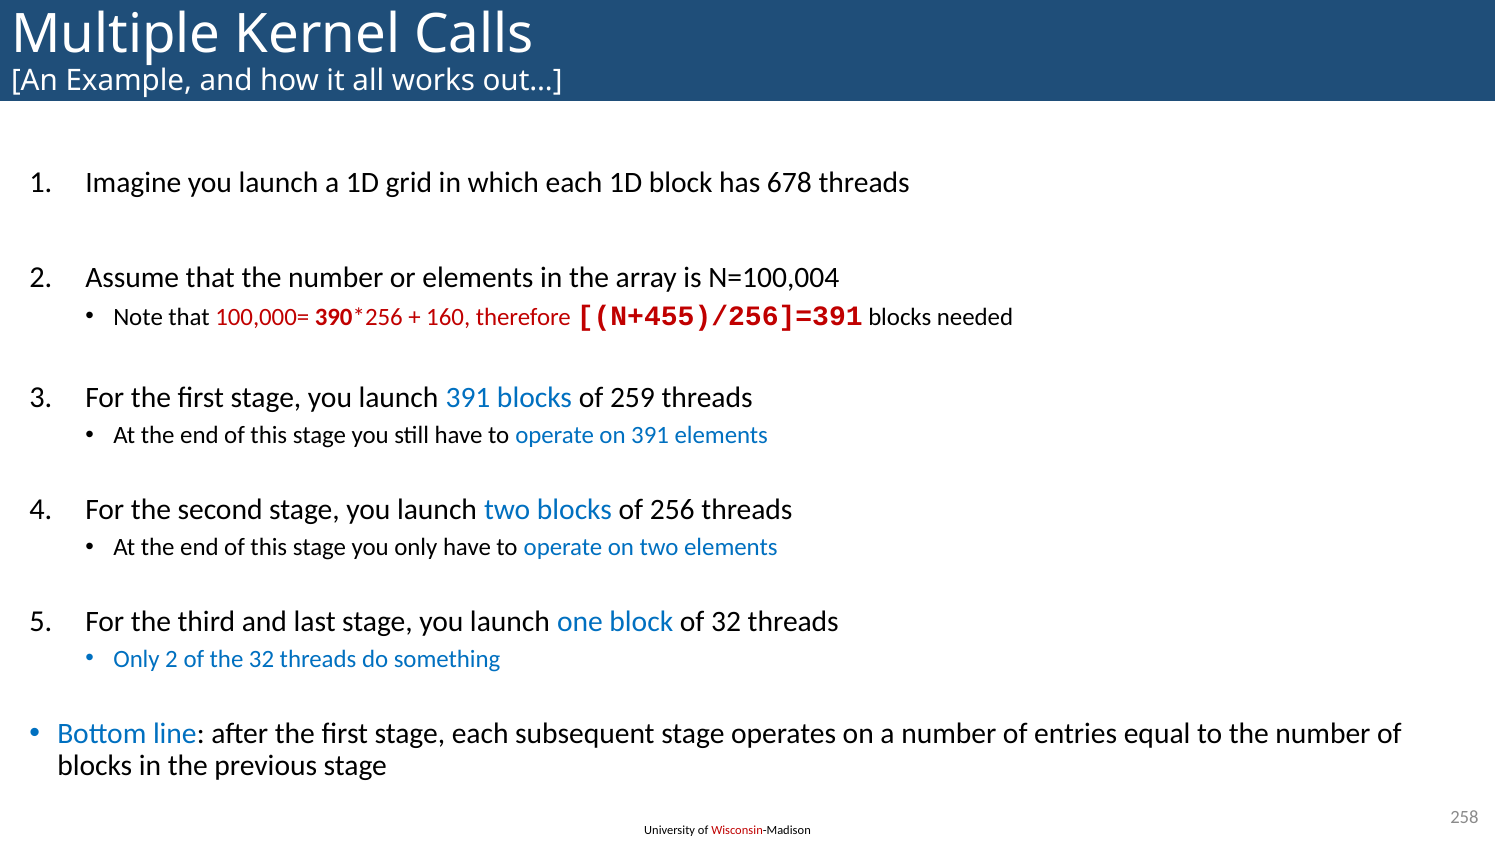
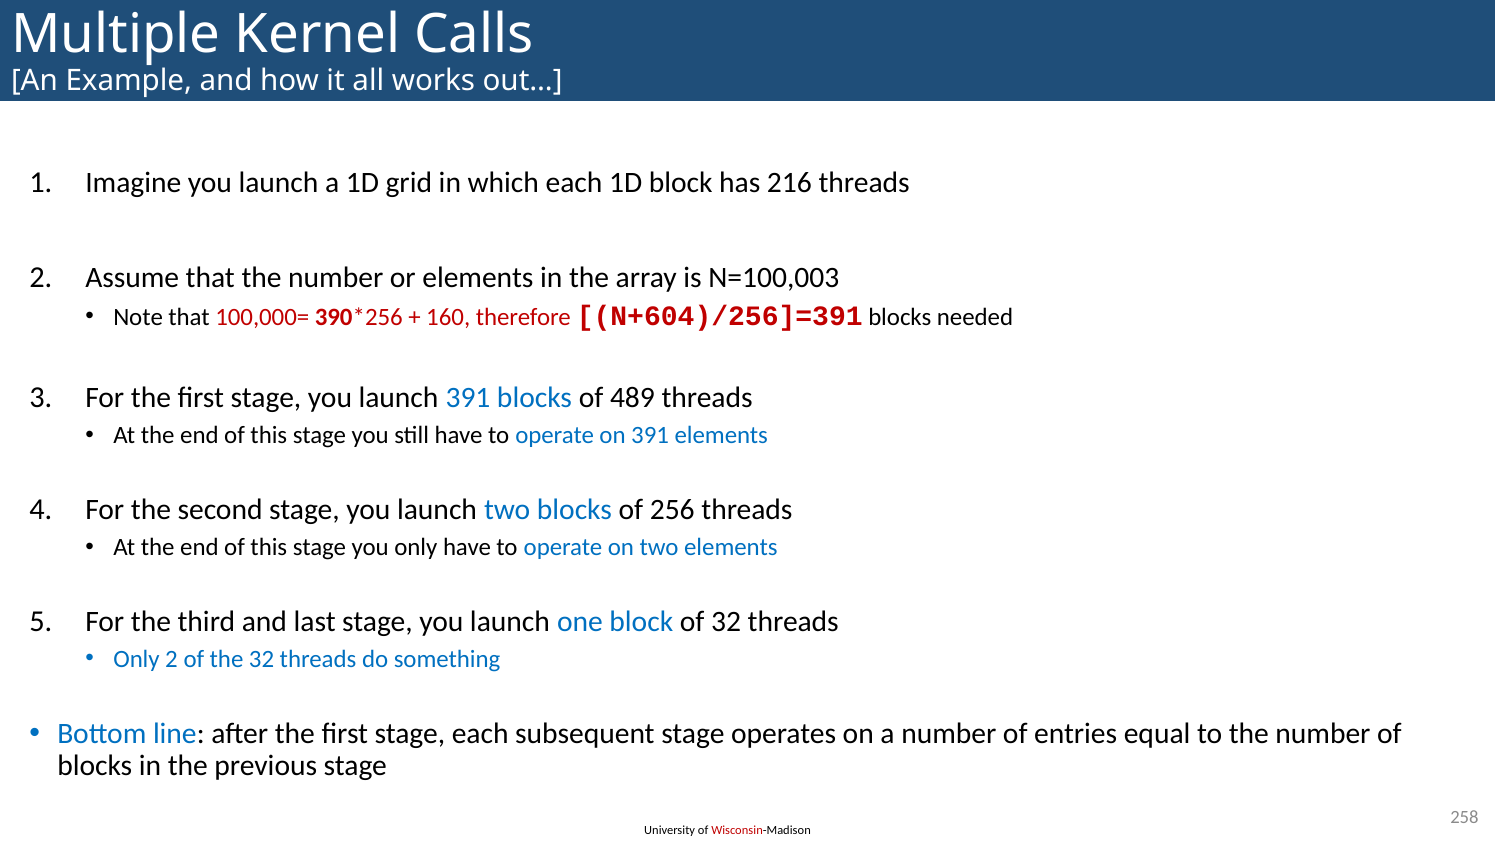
678: 678 -> 216
N=100,004: N=100,004 -> N=100,003
N+455)/256]=391: N+455)/256]=391 -> N+604)/256]=391
259: 259 -> 489
